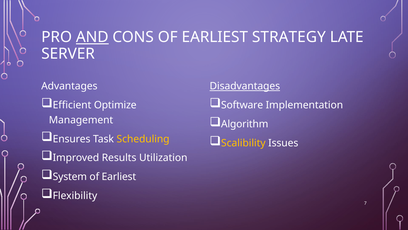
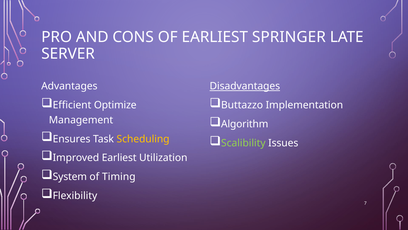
AND underline: present -> none
STRATEGY: STRATEGY -> SPRINGER
Software: Software -> Buttazzo
Scalibility colour: yellow -> light green
Improved Results: Results -> Earliest
Earliest at (119, 177): Earliest -> Timing
